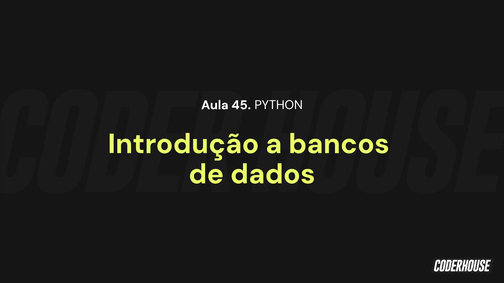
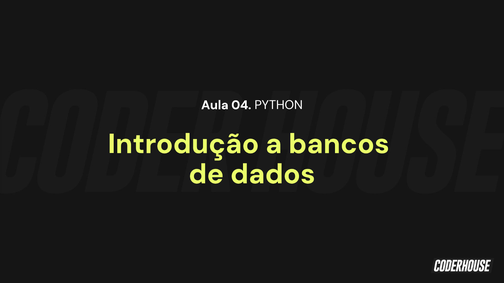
45: 45 -> 04
